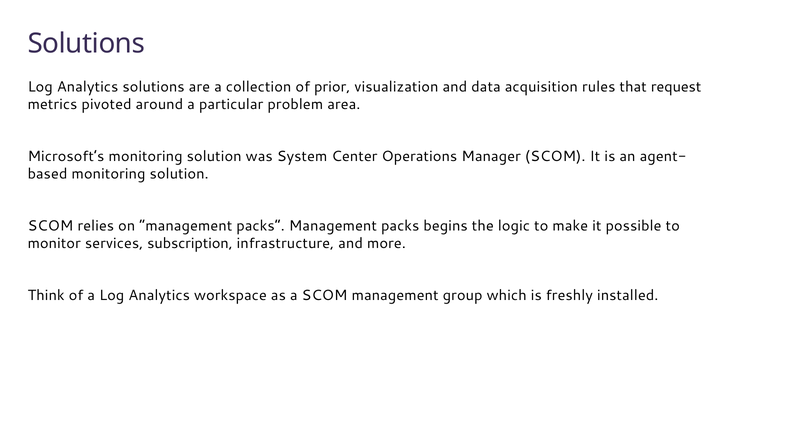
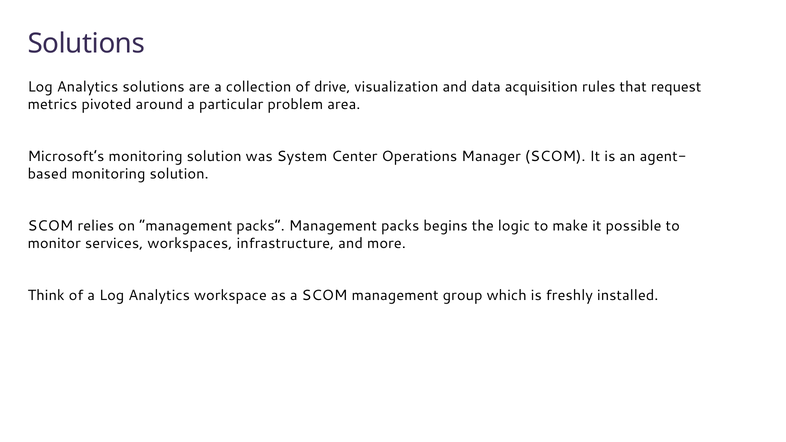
prior: prior -> drive
subscription: subscription -> workspaces
